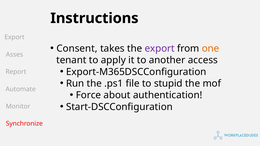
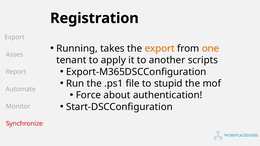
Instructions: Instructions -> Registration
Consent: Consent -> Running
export at (160, 49) colour: purple -> orange
access: access -> scripts
